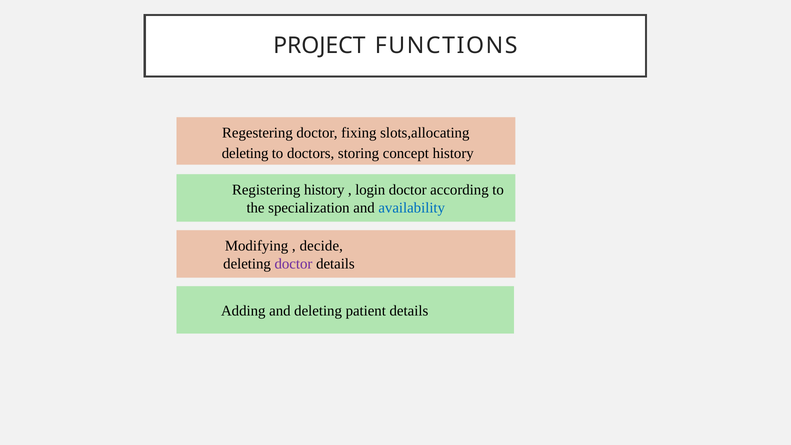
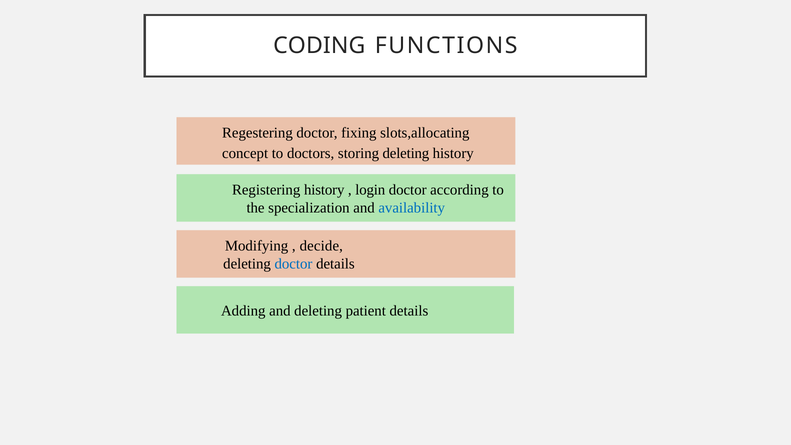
PROJECT: PROJECT -> CODING
deleting at (245, 153): deleting -> concept
storing concept: concept -> deleting
doctor at (293, 264) colour: purple -> blue
